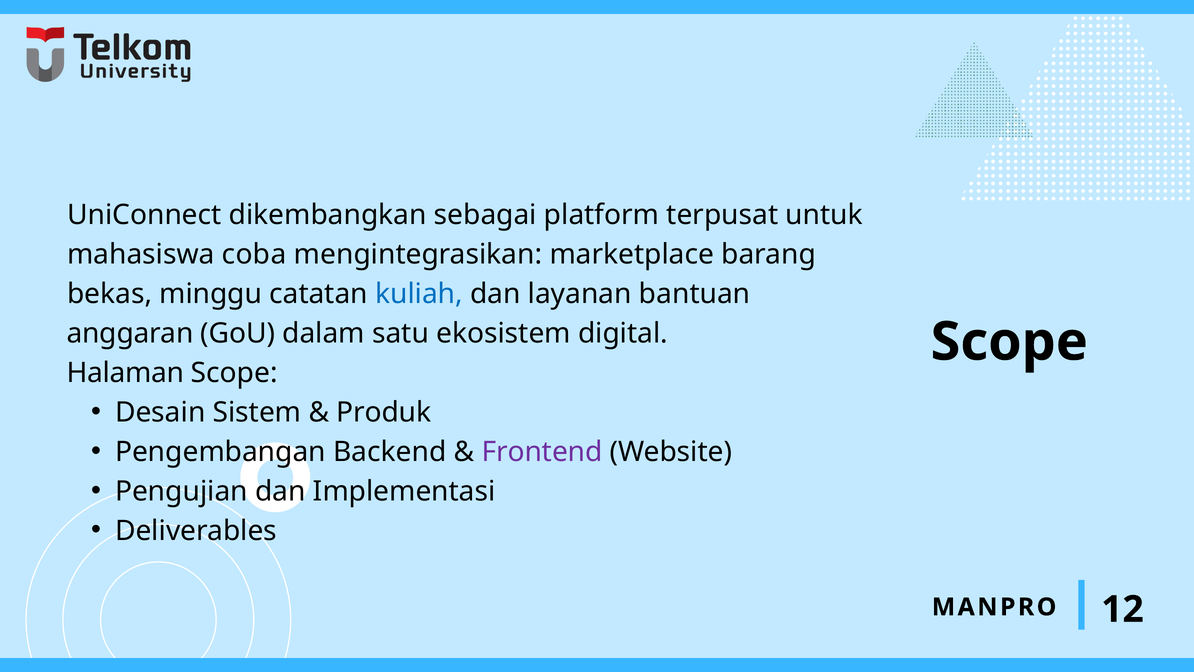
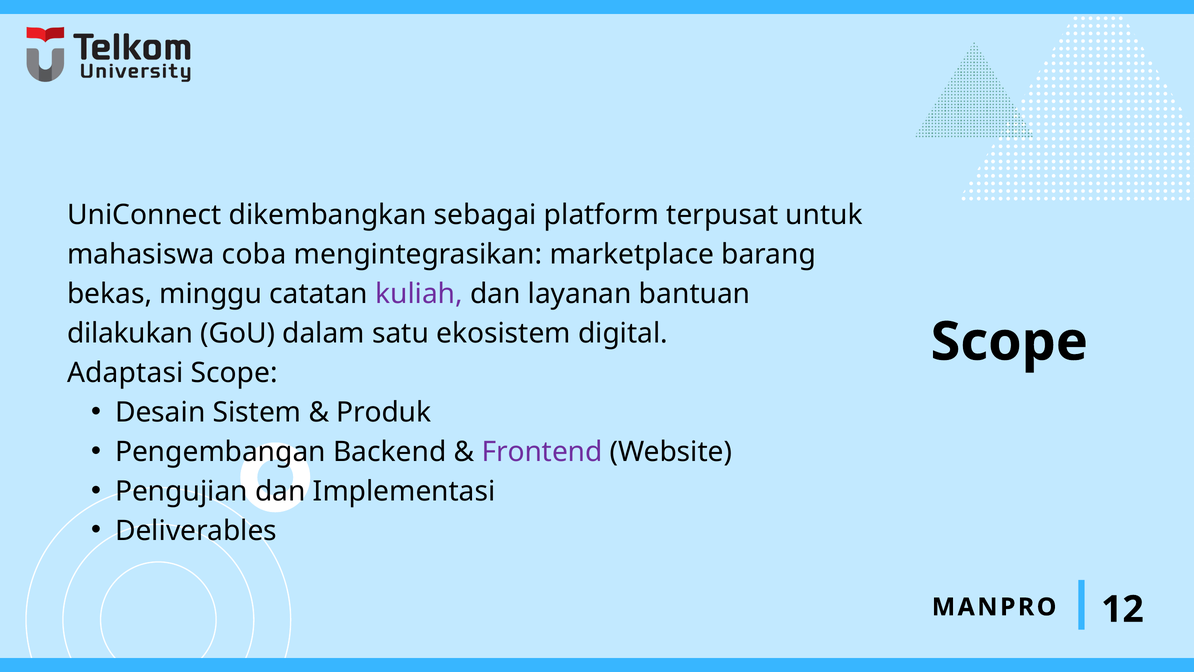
kuliah colour: blue -> purple
anggaran: anggaran -> dilakukan
Halaman: Halaman -> Adaptasi
